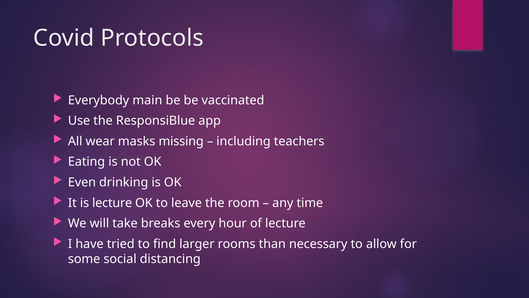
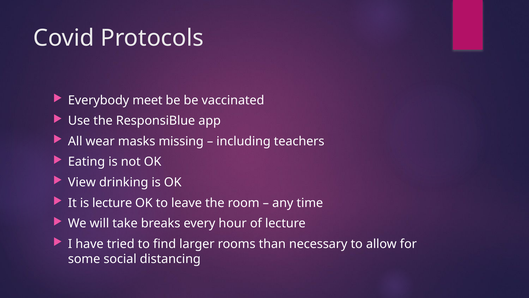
main: main -> meet
Even: Even -> View
